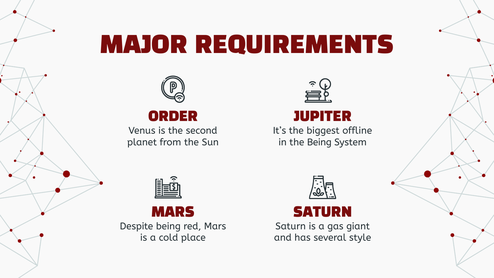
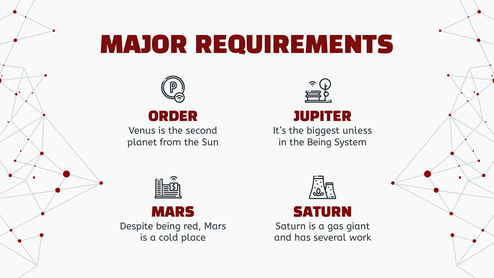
offline: offline -> unless
style: style -> work
